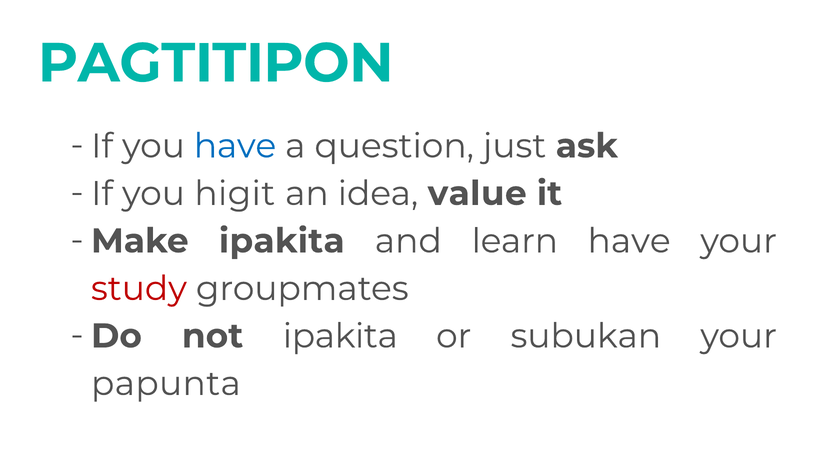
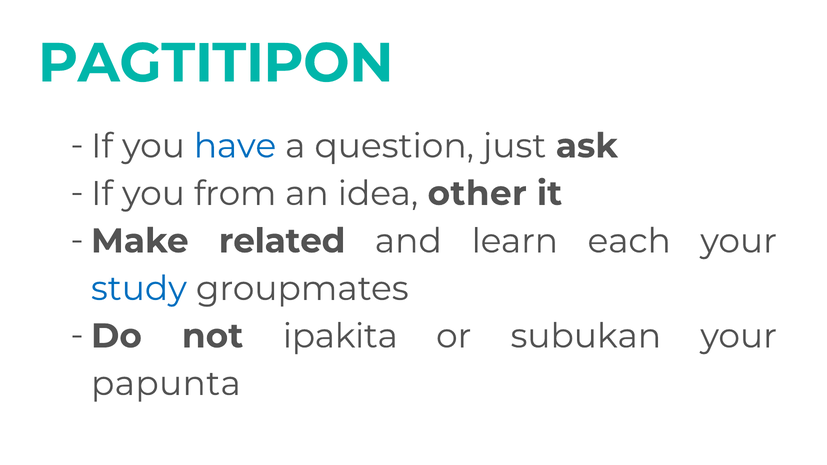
higit: higit -> from
value: value -> other
Make ipakita: ipakita -> related
learn have: have -> each
study colour: red -> blue
